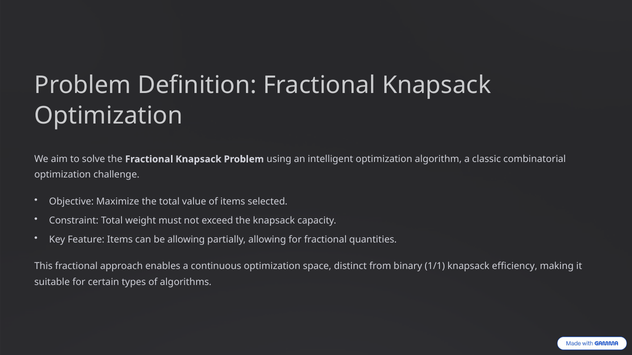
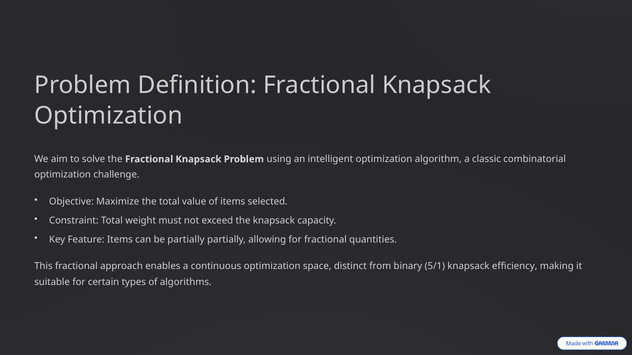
be allowing: allowing -> partially
1/1: 1/1 -> 5/1
